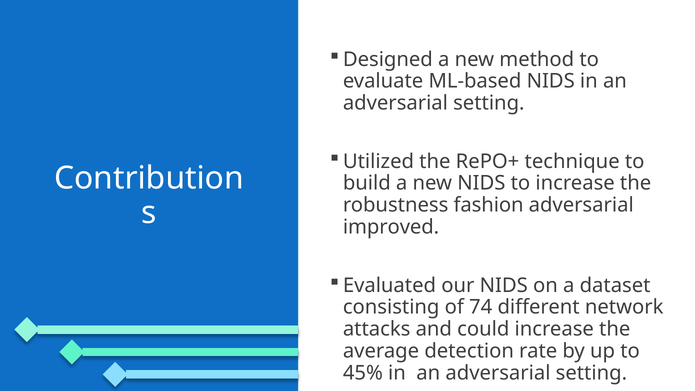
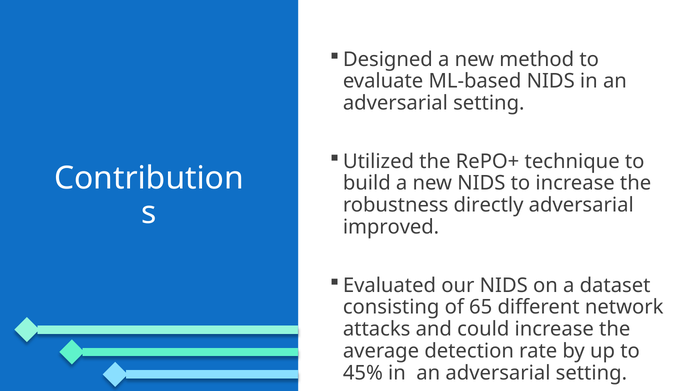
fashion: fashion -> directly
74: 74 -> 65
